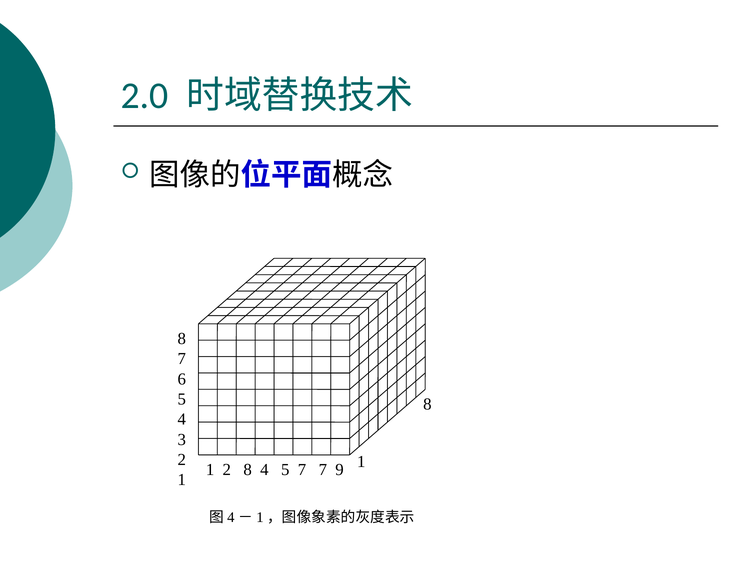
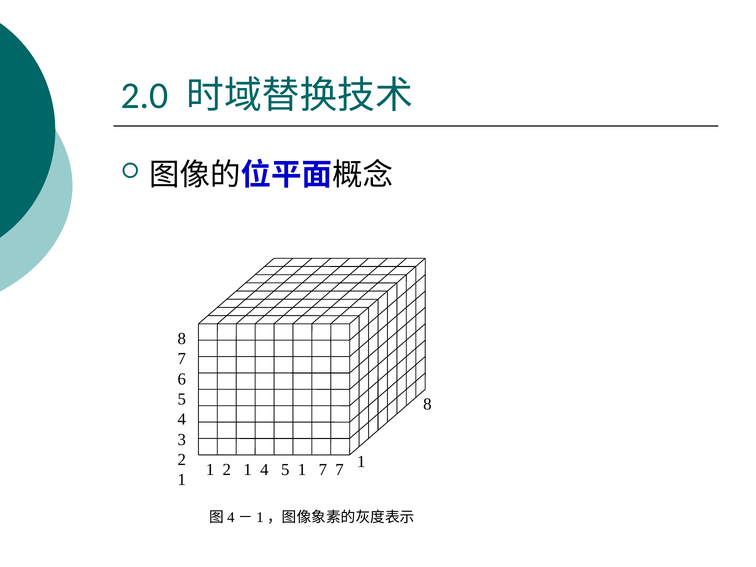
1 2 8: 8 -> 1
5 7: 7 -> 1
7 9: 9 -> 7
